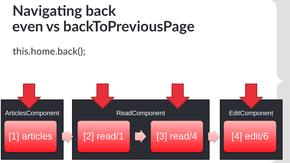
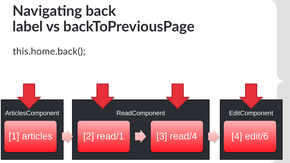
even: even -> label
